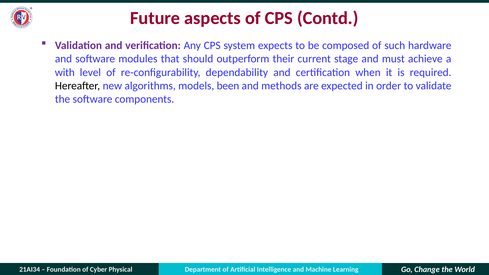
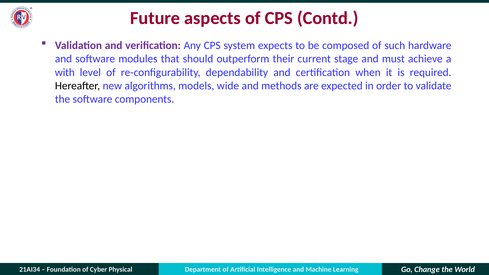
been: been -> wide
